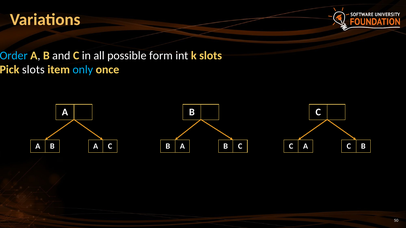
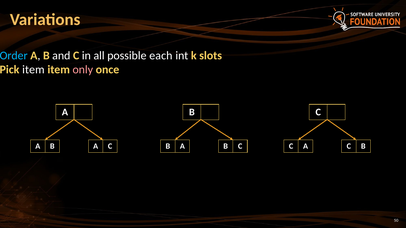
form: form -> each
Pick slots: slots -> item
only colour: light blue -> pink
